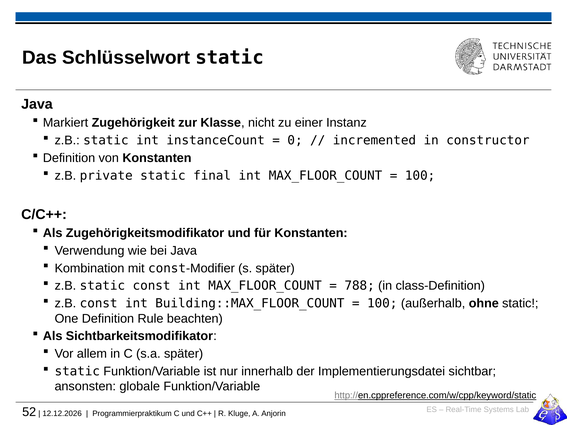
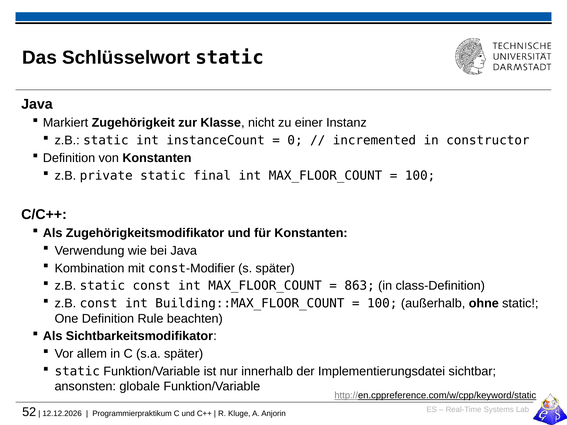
788: 788 -> 863
